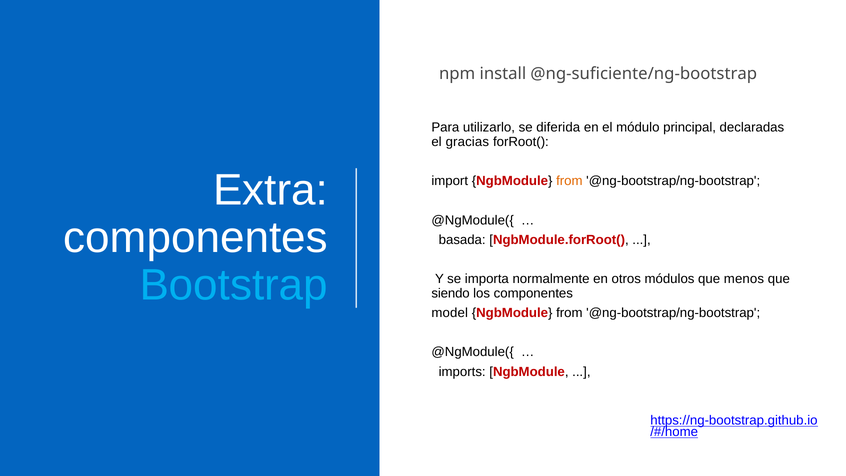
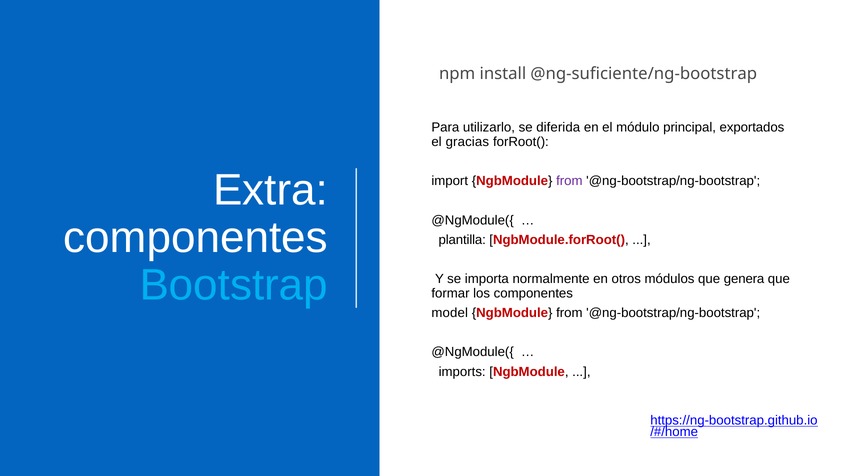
declaradas: declaradas -> exportados
from at (569, 181) colour: orange -> purple
basada: basada -> plantilla
menos: menos -> genera
siendo: siendo -> formar
